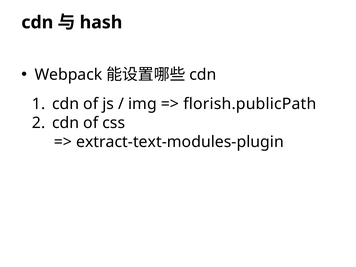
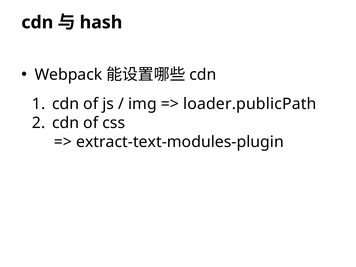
florish.publicPath: florish.publicPath -> loader.publicPath
